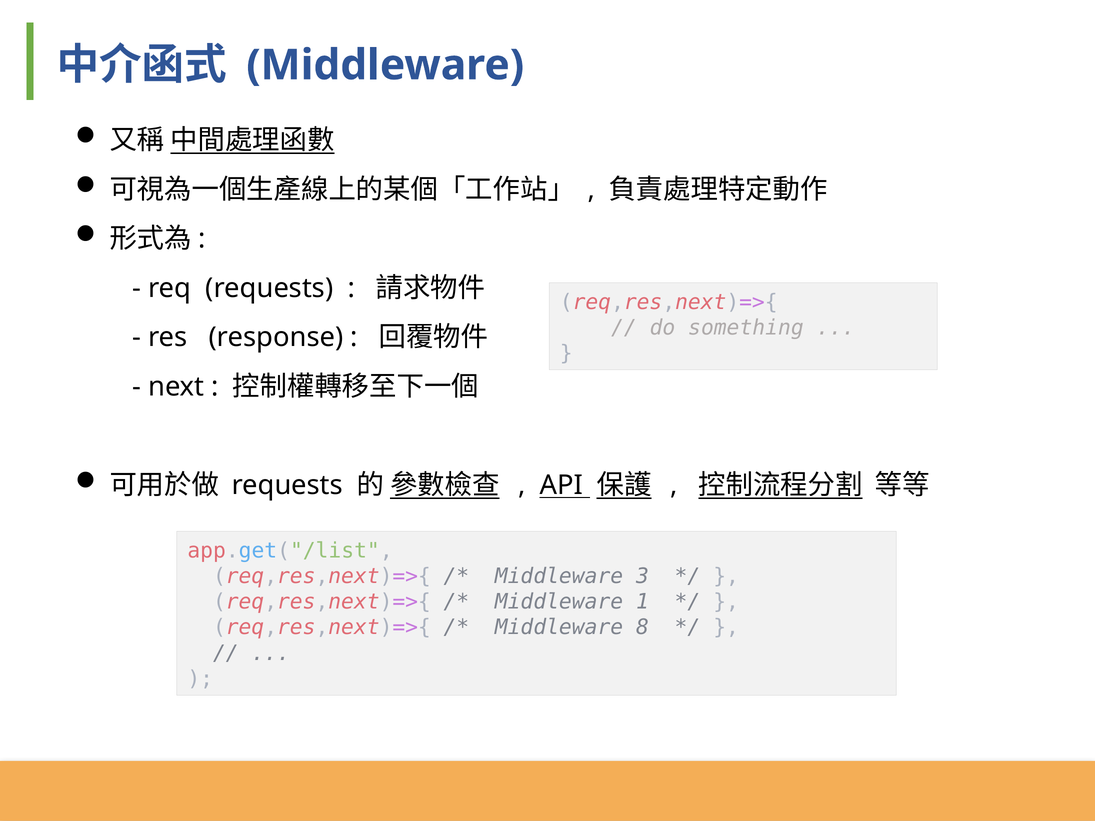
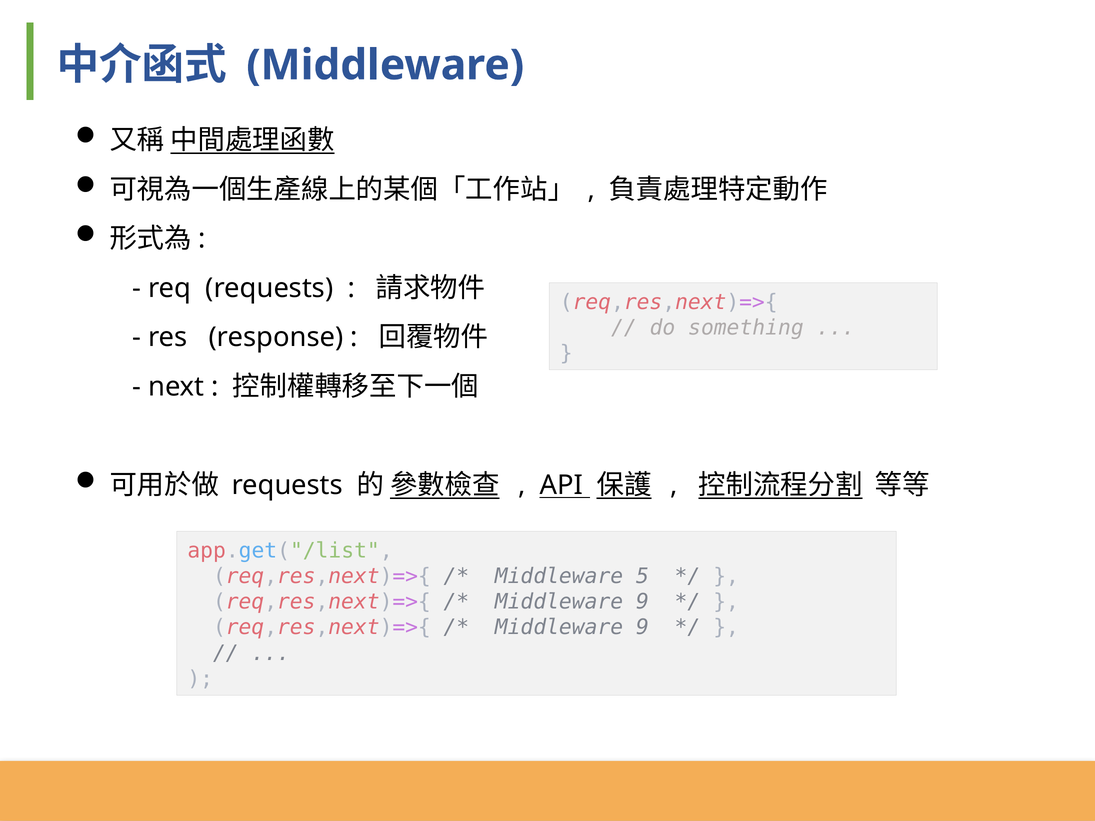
3: 3 -> 5
1 at (642, 602): 1 -> 9
8 at (642, 628): 8 -> 9
